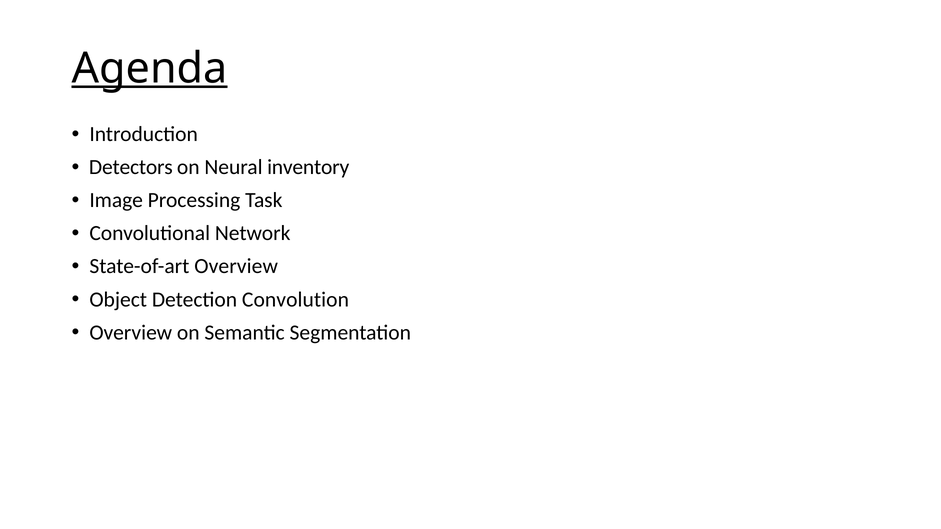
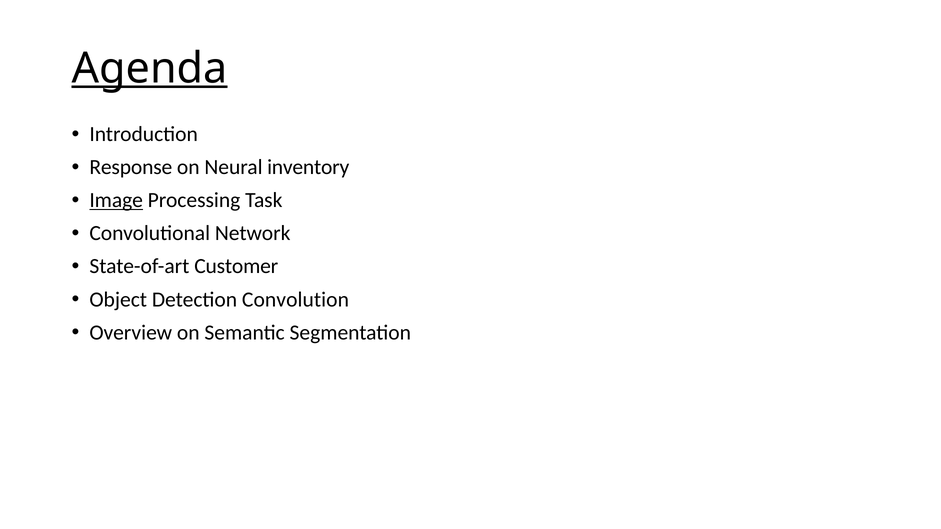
Detectors: Detectors -> Response
Image underline: none -> present
State-of-art Overview: Overview -> Customer
